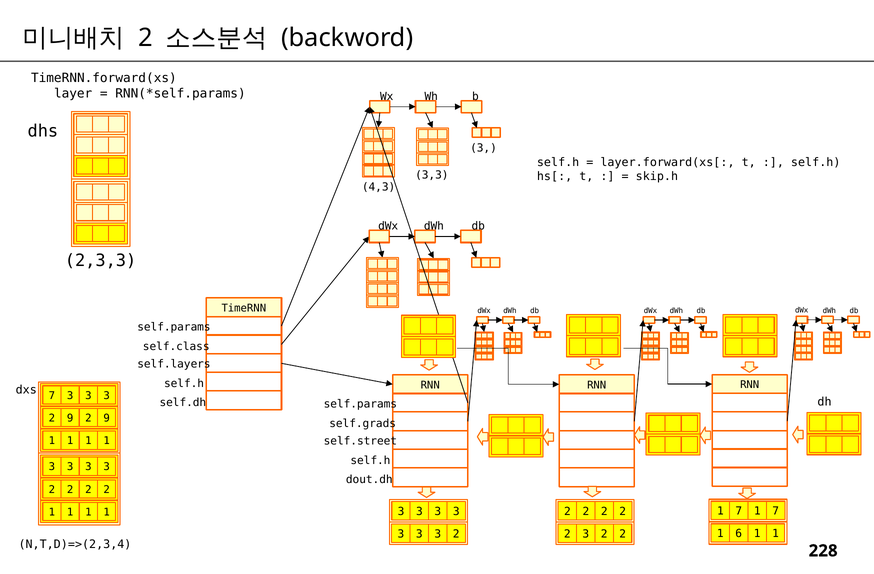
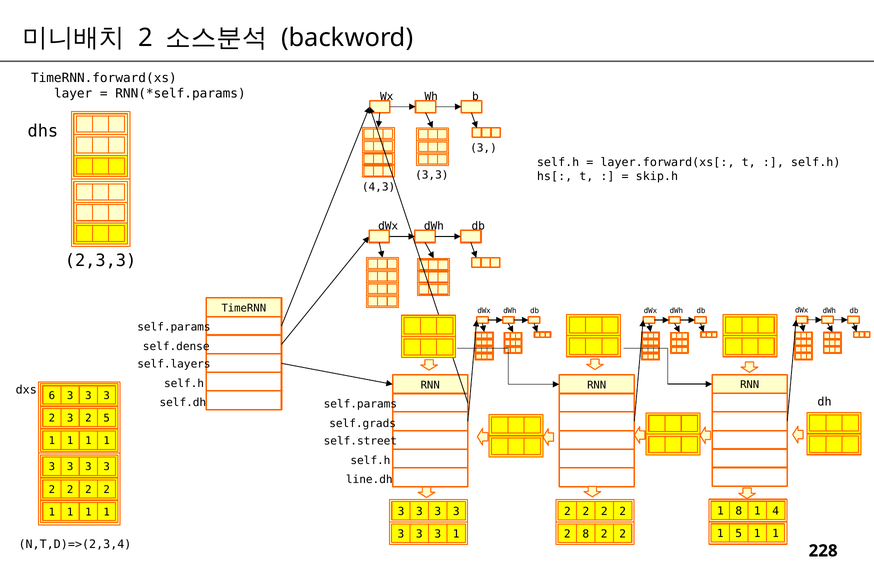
self.class: self.class -> self.dense
dxs 7: 7 -> 6
9 at (70, 418): 9 -> 3
9 at (107, 418): 9 -> 5
dout.dh: dout.dh -> line.dh
7 at (739, 511): 7 -> 8
7 at (776, 511): 7 -> 4
1 6: 6 -> 5
2 at (456, 534): 2 -> 1
2 3: 3 -> 8
